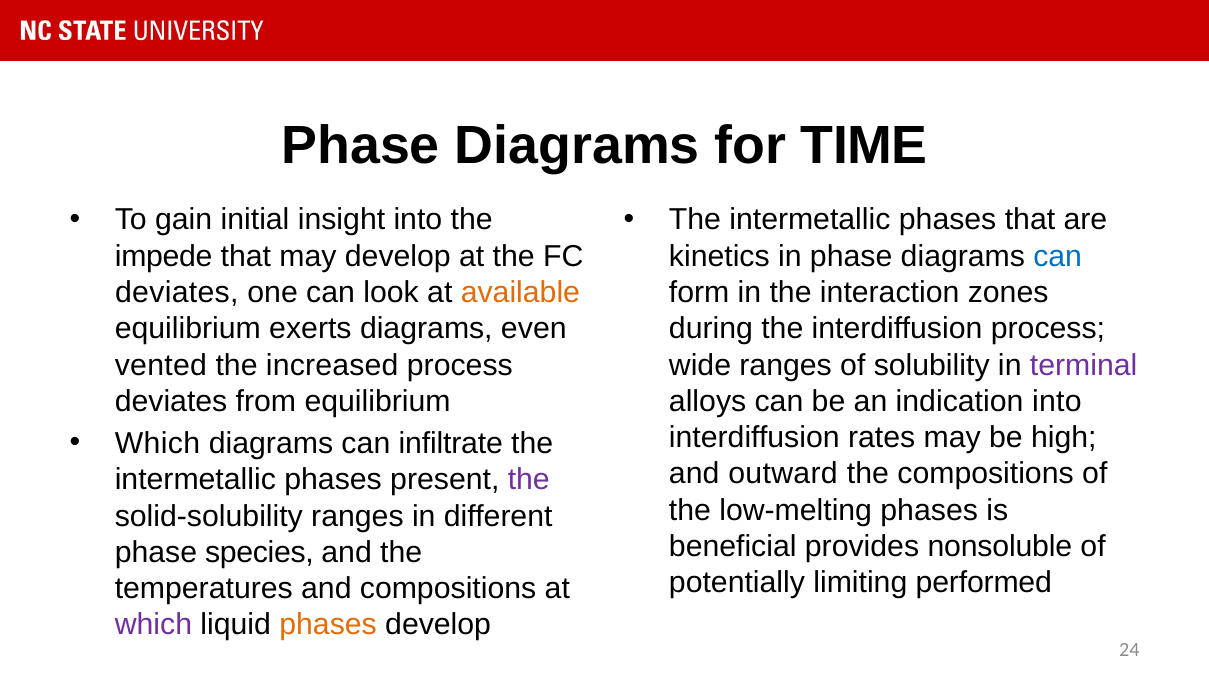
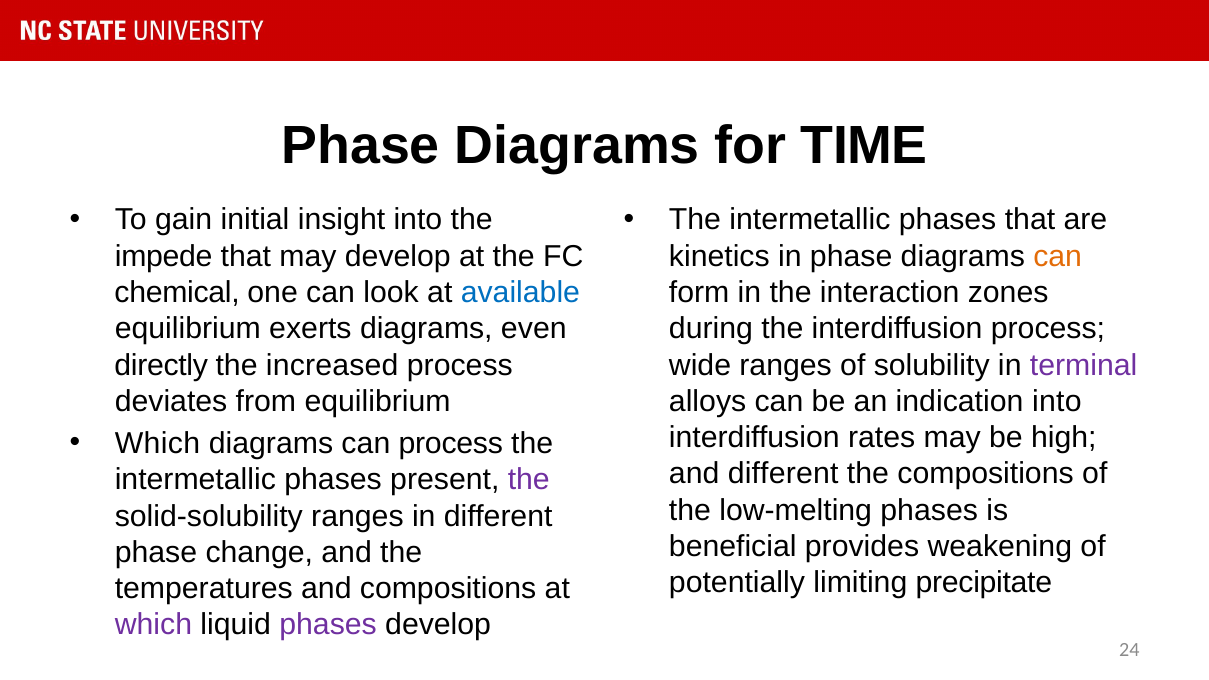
can at (1058, 256) colour: blue -> orange
deviates at (177, 293): deviates -> chemical
available colour: orange -> blue
vented: vented -> directly
can infiltrate: infiltrate -> process
and outward: outward -> different
nonsoluble: nonsoluble -> weakening
species: species -> change
performed: performed -> precipitate
phases at (328, 625) colour: orange -> purple
